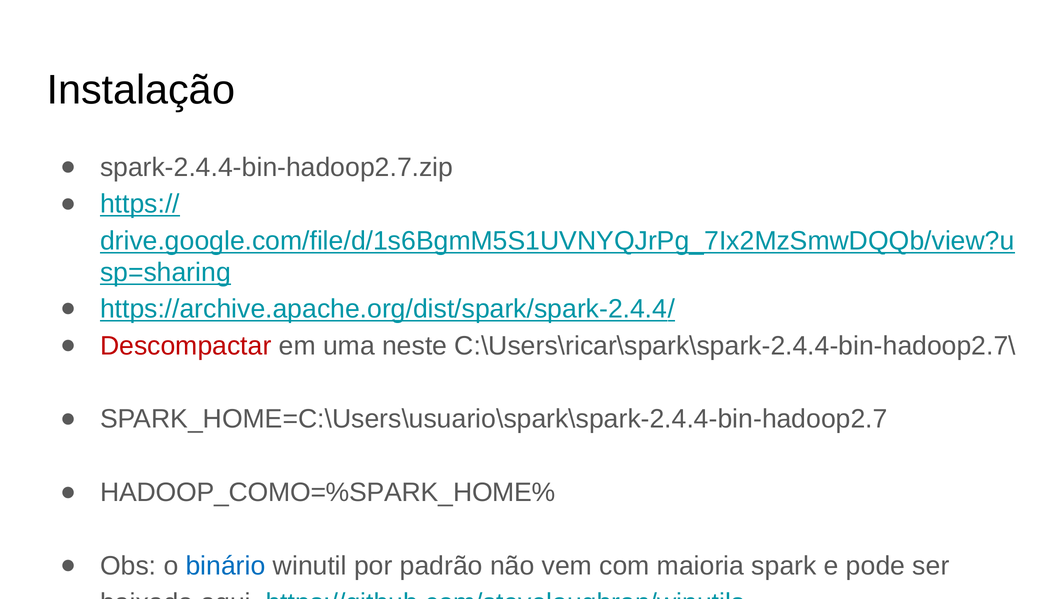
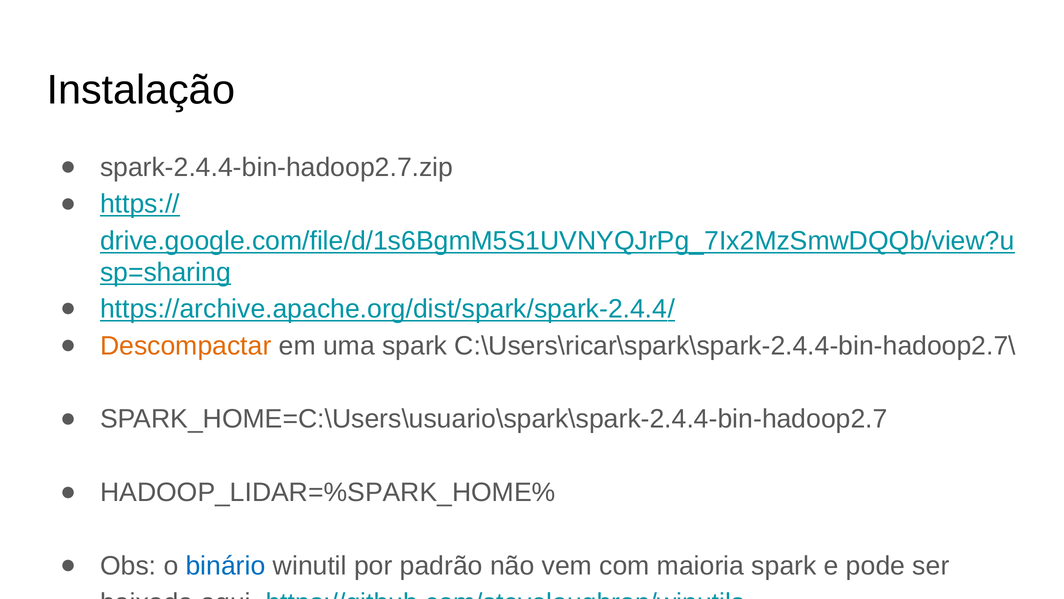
Descompactar colour: red -> orange
uma neste: neste -> spark
HADOOP_COMO=%SPARK_HOME%: HADOOP_COMO=%SPARK_HOME% -> HADOOP_LIDAR=%SPARK_HOME%
